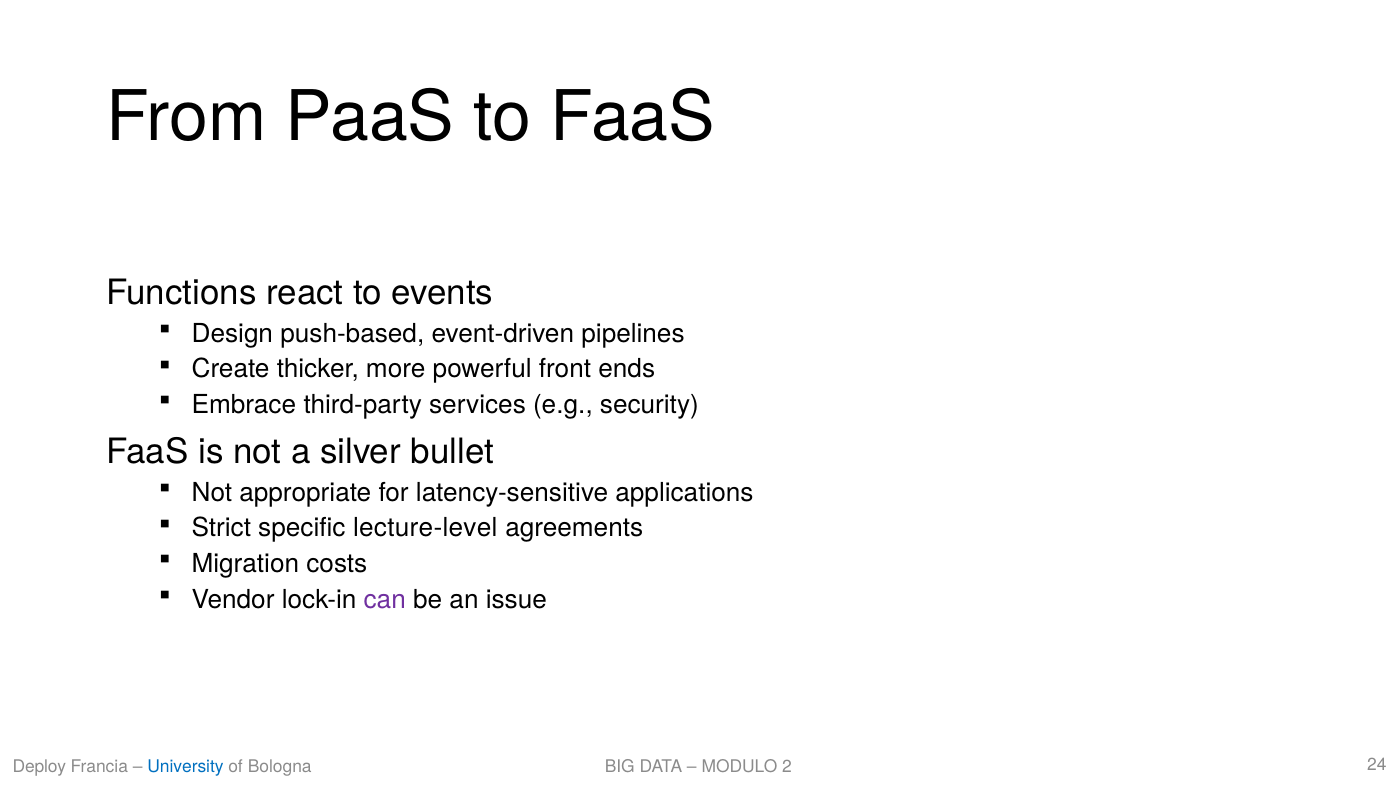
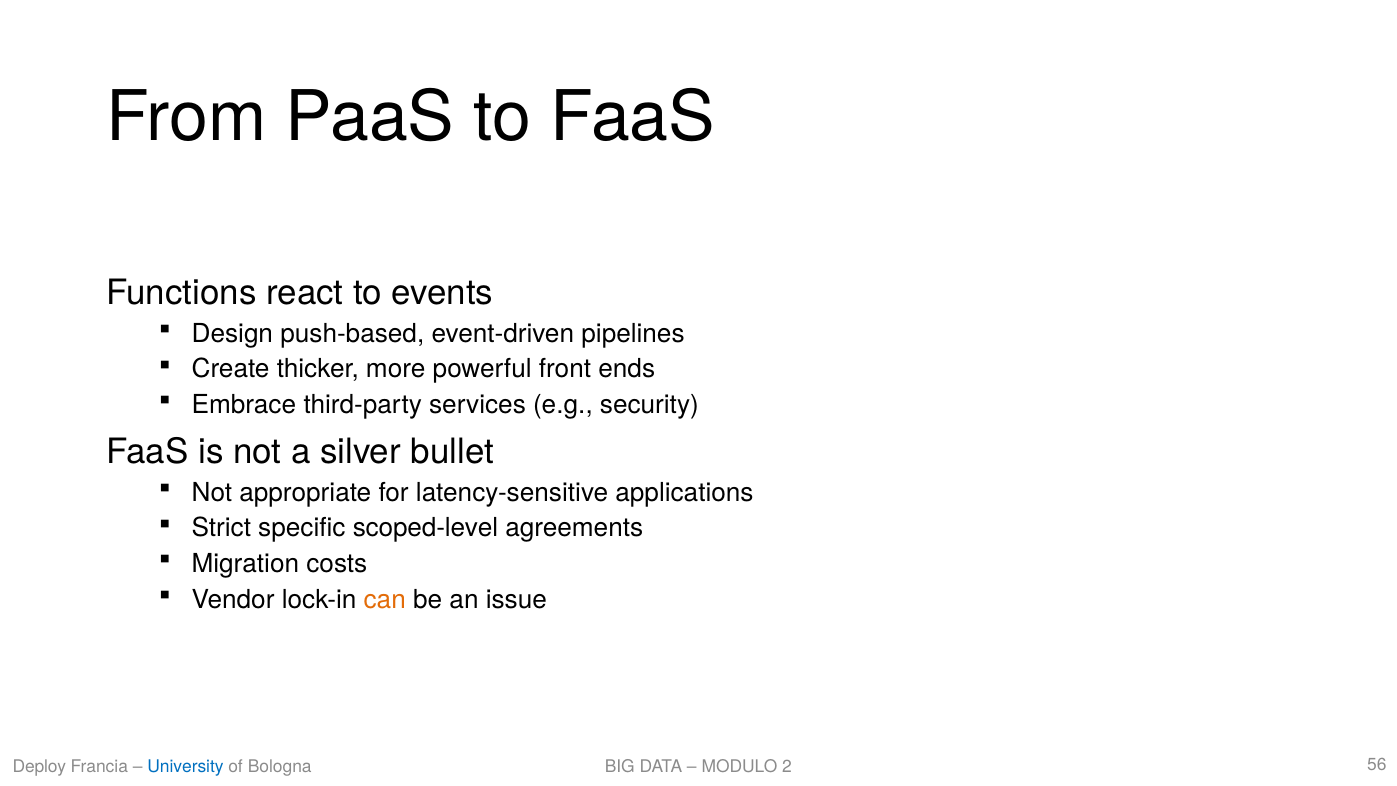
lecture-level: lecture-level -> scoped-level
can colour: purple -> orange
24: 24 -> 56
